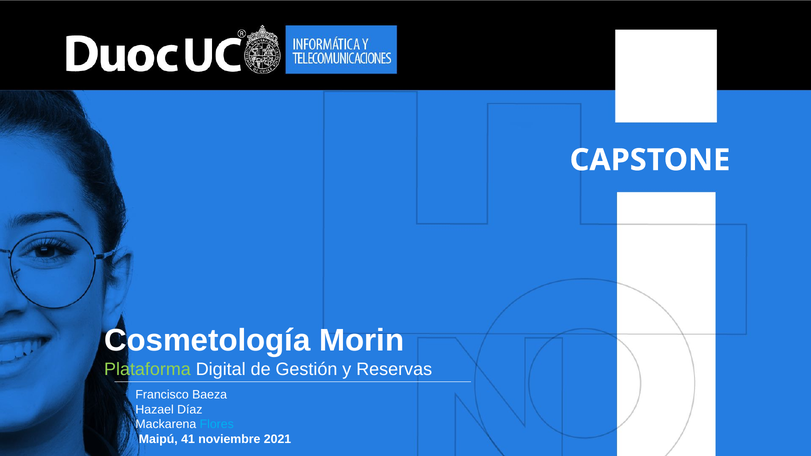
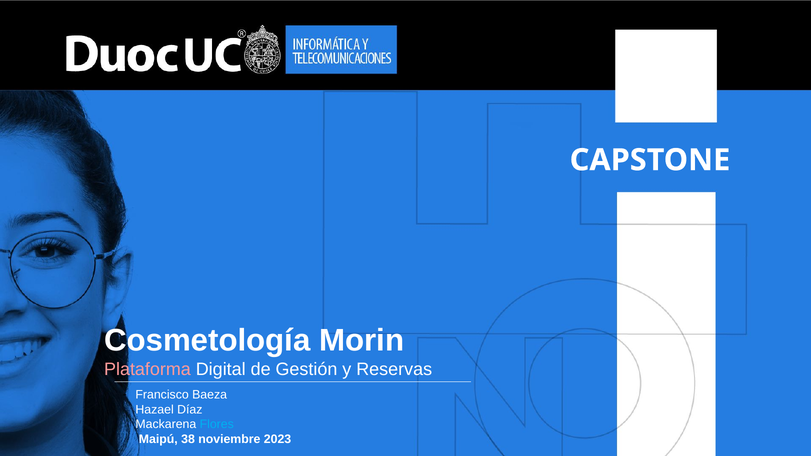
Plataforma colour: light green -> pink
41: 41 -> 38
2021: 2021 -> 2023
